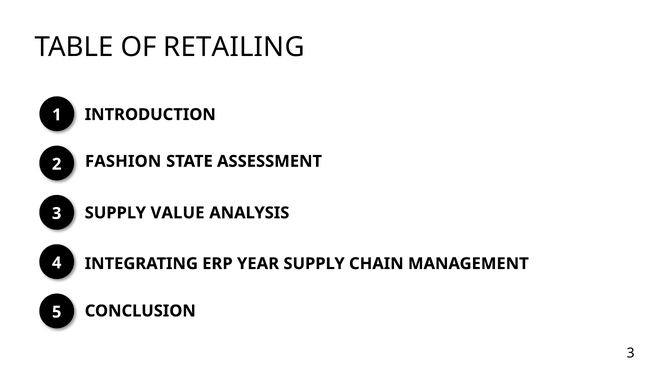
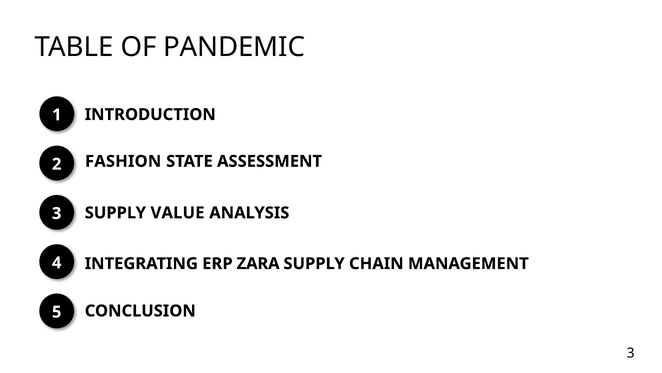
RETAILING: RETAILING -> PANDEMIC
YEAR: YEAR -> ZARA
